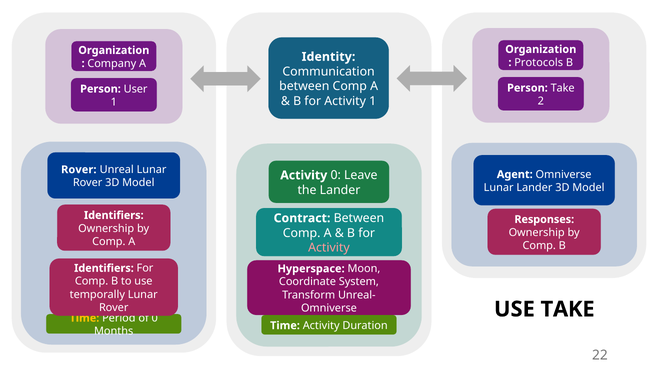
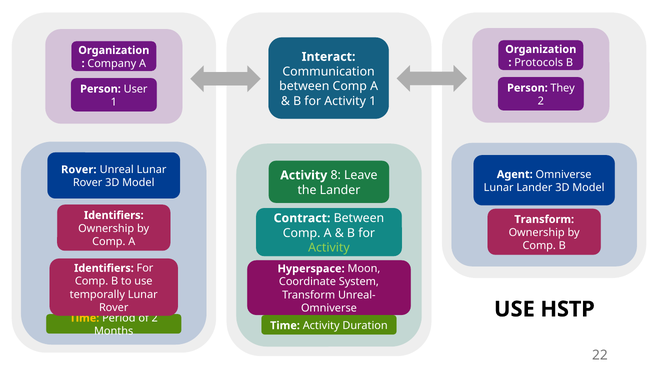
Identity: Identity -> Interact
Person Take: Take -> They
Activity 0: 0 -> 8
Responses at (544, 219): Responses -> Transform
Activity at (329, 248) colour: pink -> light green
USE TAKE: TAKE -> HSTP
of 0: 0 -> 2
